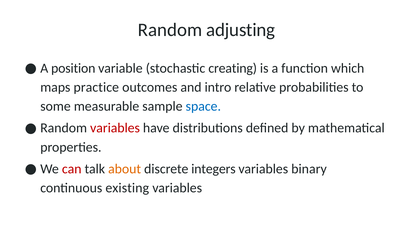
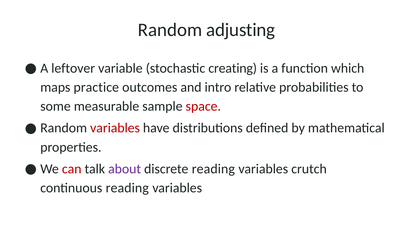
position: position -> leftover
space colour: blue -> red
about colour: orange -> purple
discrete integers: integers -> reading
binary: binary -> crutch
continuous existing: existing -> reading
